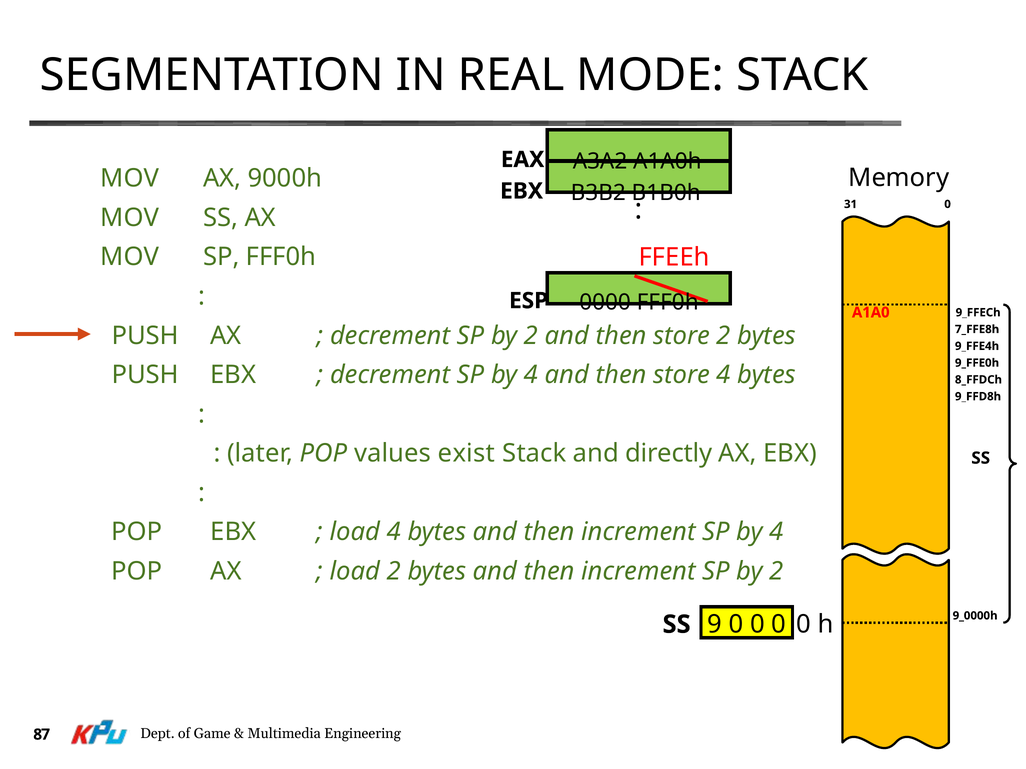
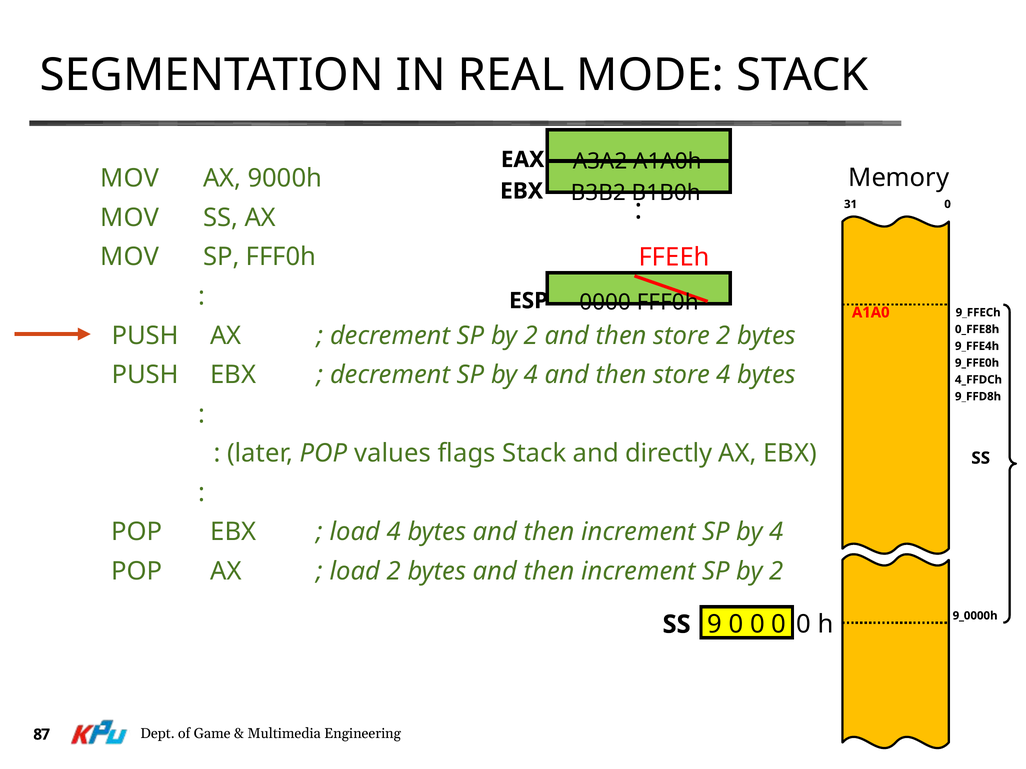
7_FFE8h: 7_FFE8h -> 0_FFE8h
8_FFDCh: 8_FFDCh -> 4_FFDCh
exist: exist -> flags
